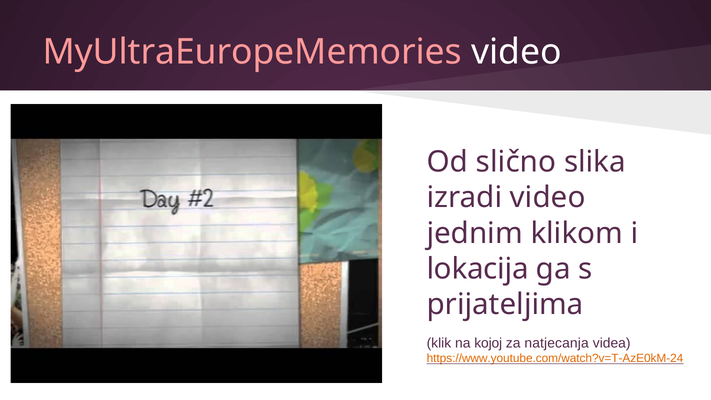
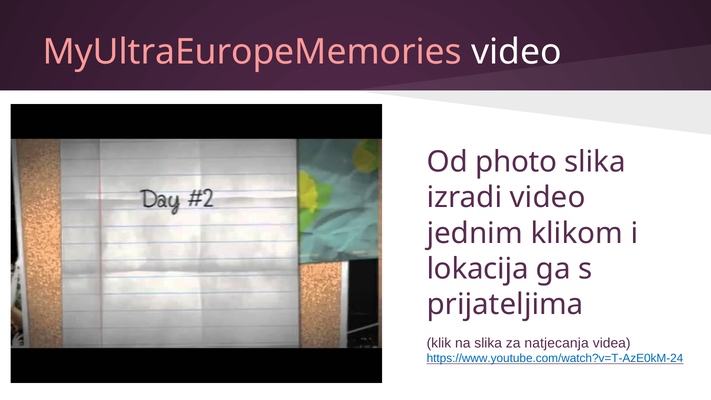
slično: slično -> photo
na kojoj: kojoj -> slika
https://www.youtube.com/watch?v=T-AzE0kM-24 colour: orange -> blue
